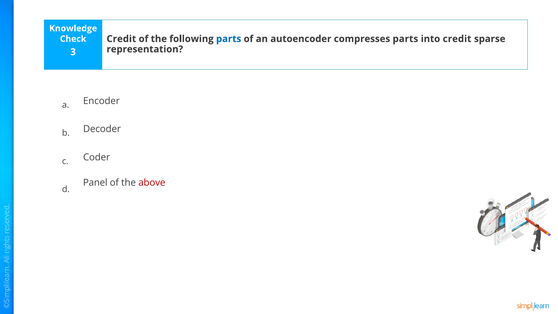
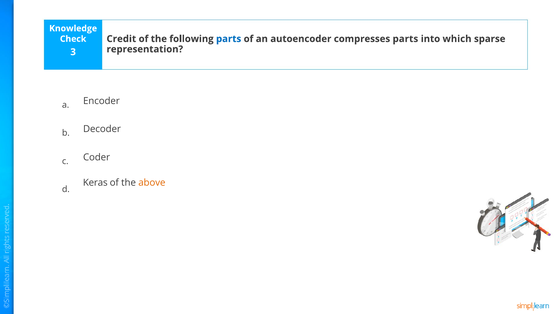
into credit: credit -> which
Panel: Panel -> Keras
above colour: red -> orange
